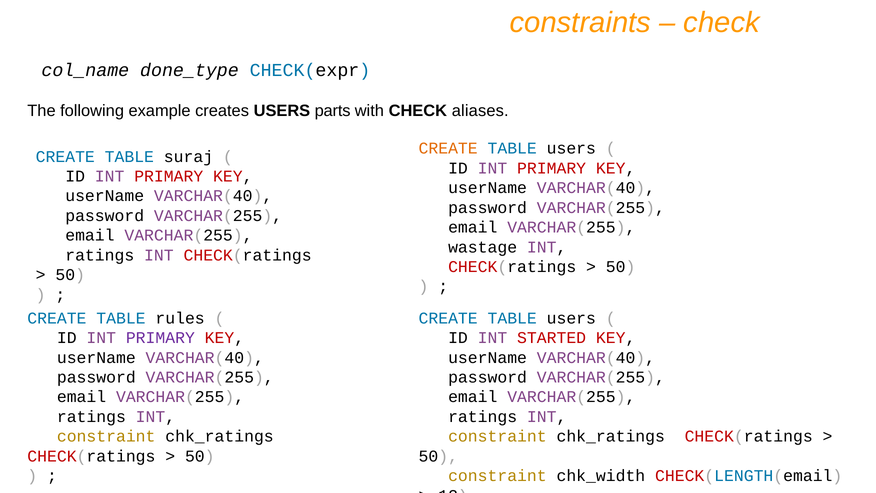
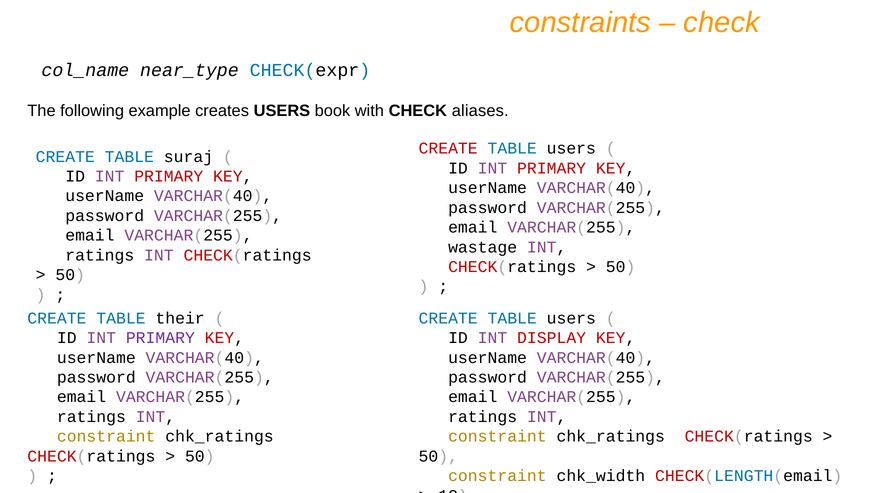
done_type: done_type -> near_type
parts: parts -> book
CREATE at (448, 148) colour: orange -> red
rules: rules -> their
STARTED: STARTED -> DISPLAY
